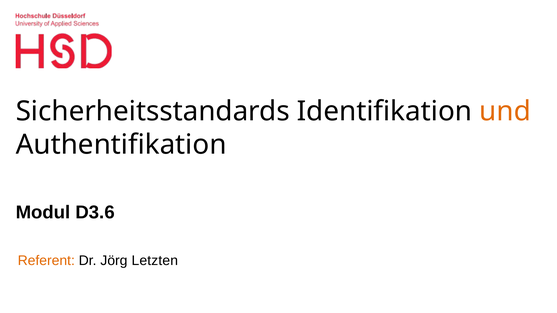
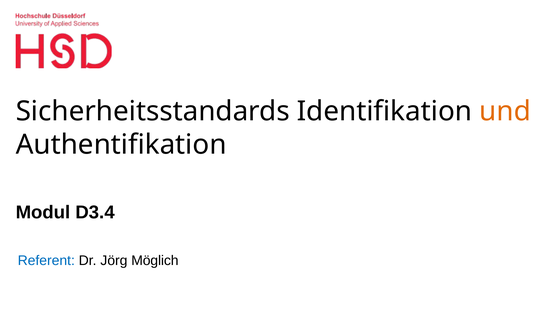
D3.6: D3.6 -> D3.4
Referent colour: orange -> blue
Letzten: Letzten -> Möglich
